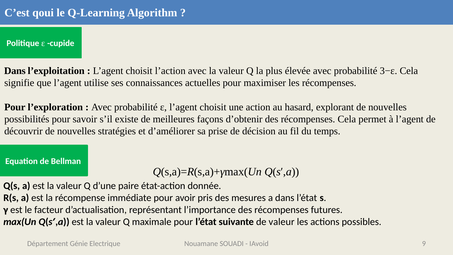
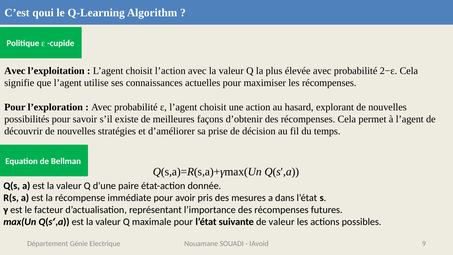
Dans at (15, 71): Dans -> Avec
3−ε: 3−ε -> 2−ε
